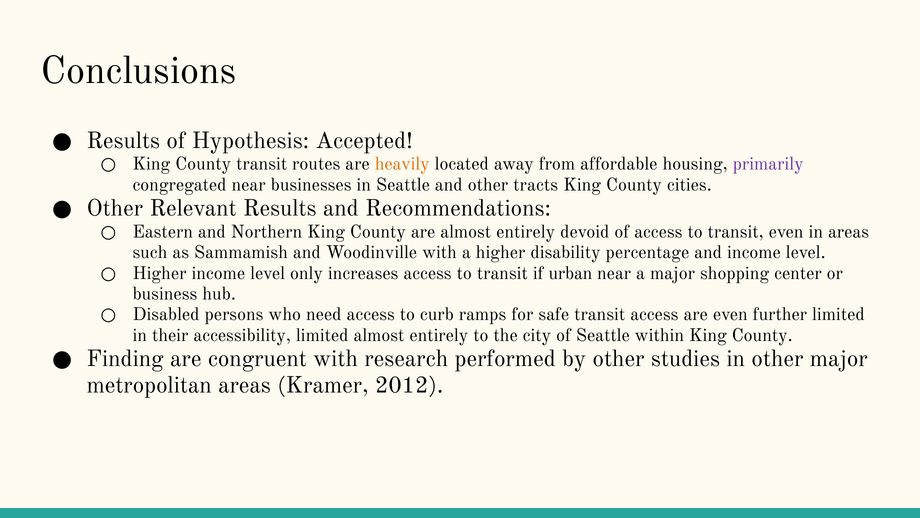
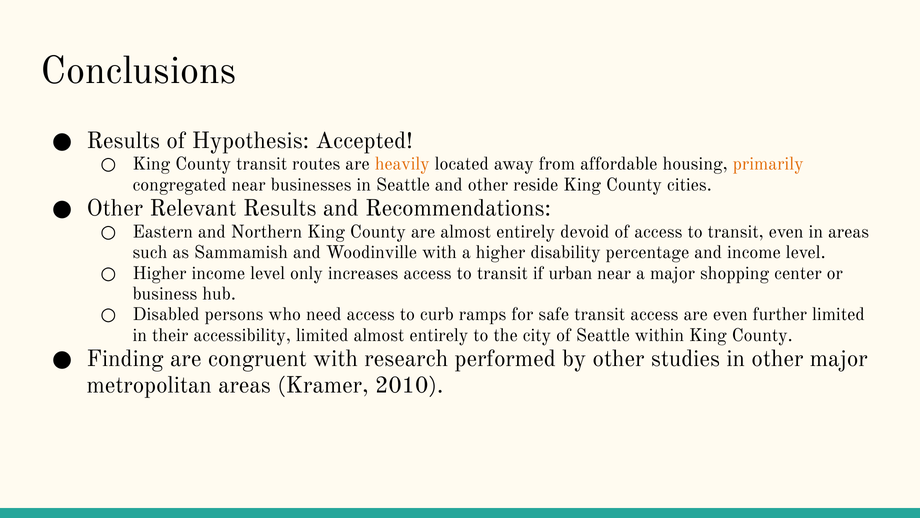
primarily colour: purple -> orange
tracts: tracts -> reside
2012: 2012 -> 2010
